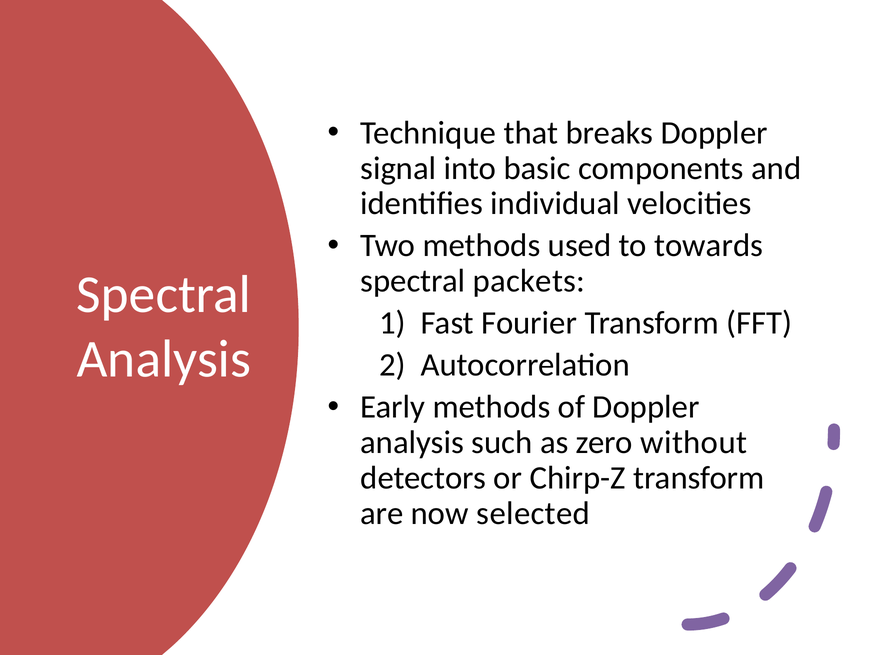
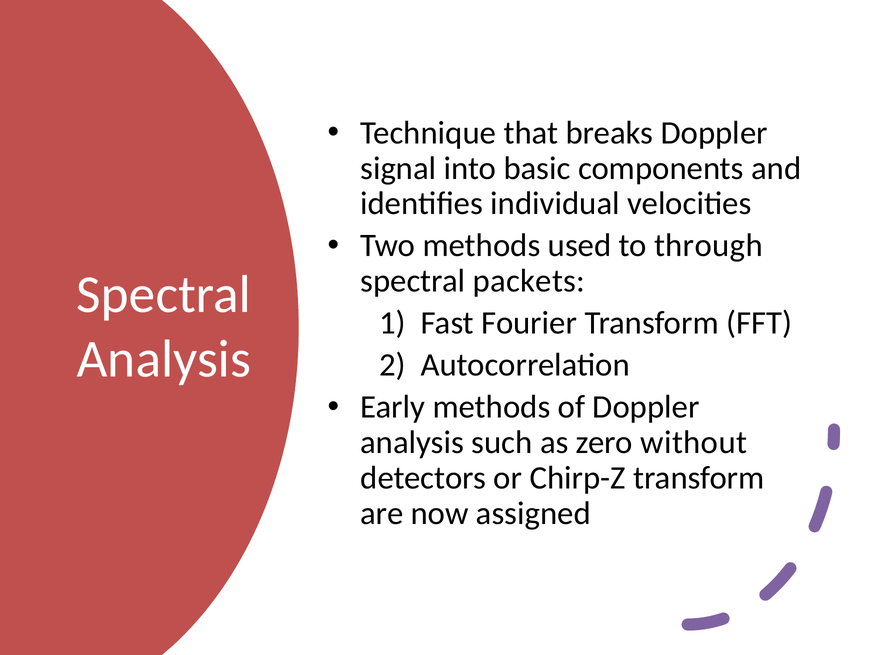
towards: towards -> through
selected: selected -> assigned
